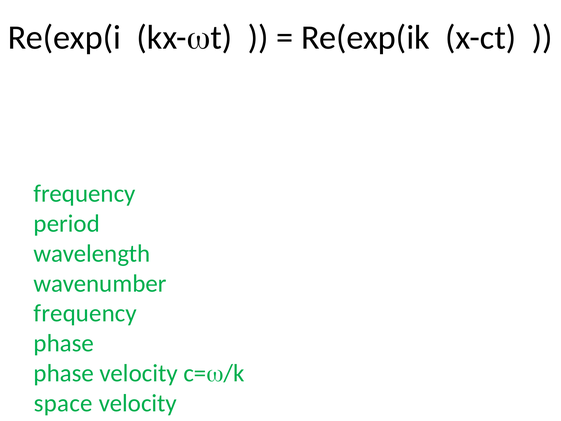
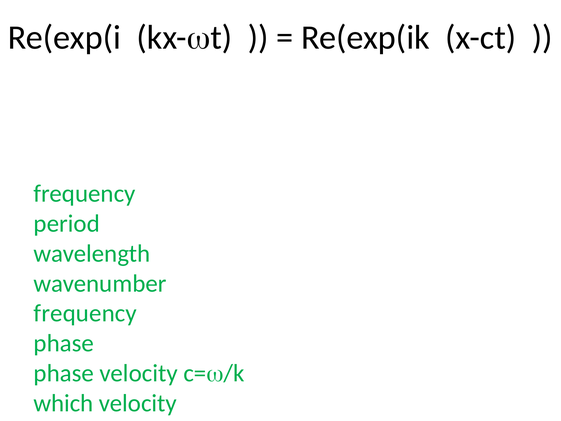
space: space -> which
